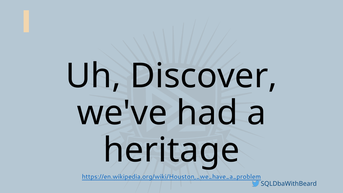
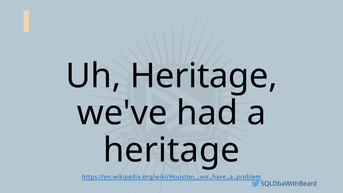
Uh Discover: Discover -> Heritage
